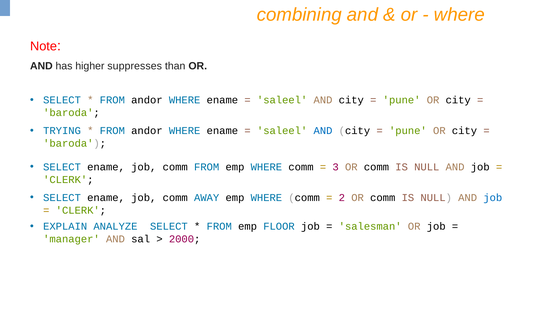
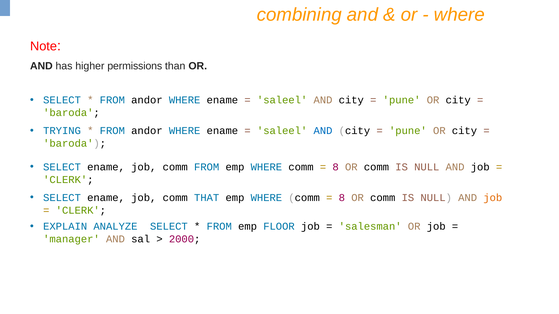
suppresses: suppresses -> permissions
3 at (336, 167): 3 -> 8
AWAY: AWAY -> THAT
2 at (342, 198): 2 -> 8
job at (493, 198) colour: blue -> orange
